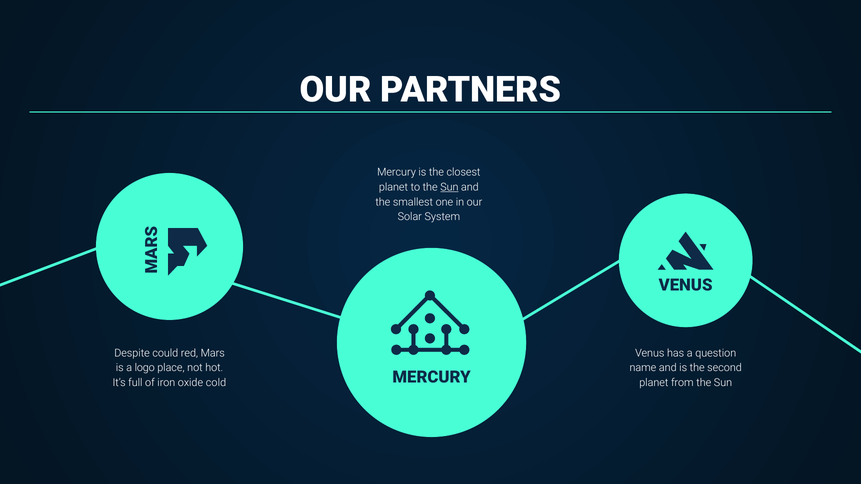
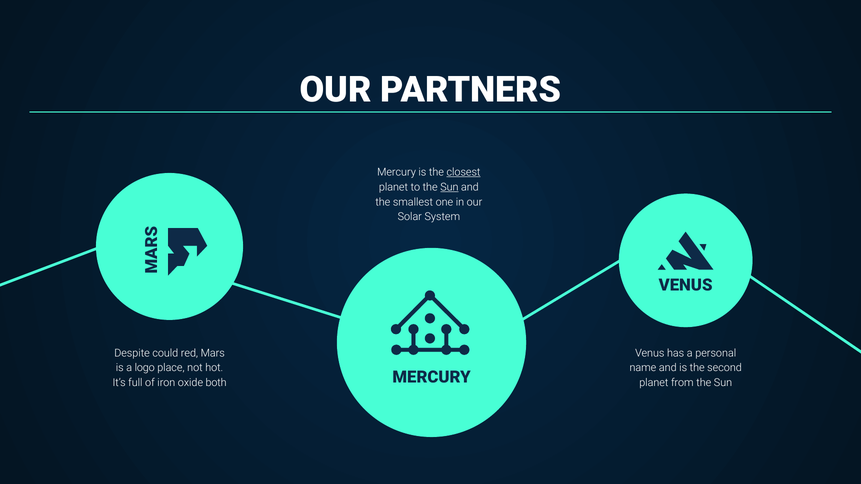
closest underline: none -> present
question: question -> personal
cold: cold -> both
